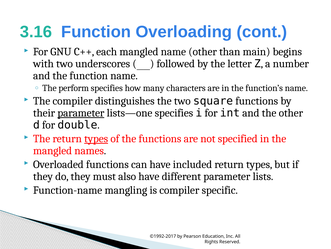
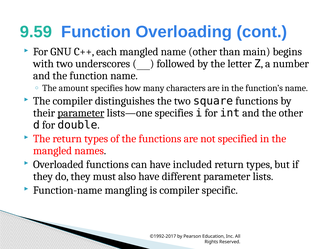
3.16: 3.16 -> 9.59
perform: perform -> amount
types at (96, 138) underline: present -> none
